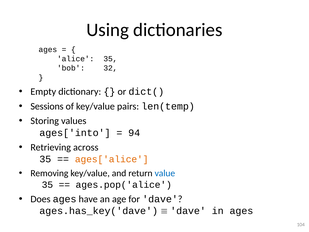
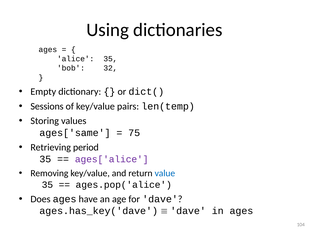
ages['into: ages['into -> ages['same
94: 94 -> 75
across: across -> period
ages['alice colour: orange -> purple
